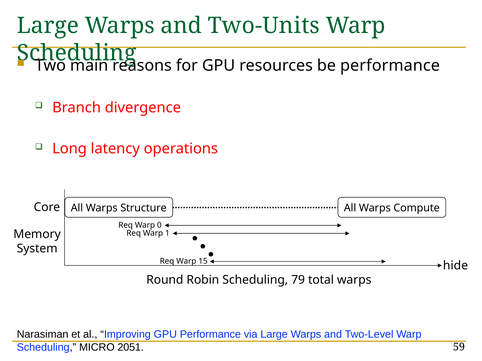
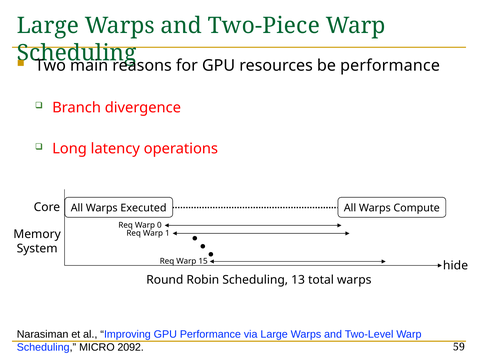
Two-Units: Two-Units -> Two-Piece
Structure: Structure -> Executed
79: 79 -> 13
2051: 2051 -> 2092
